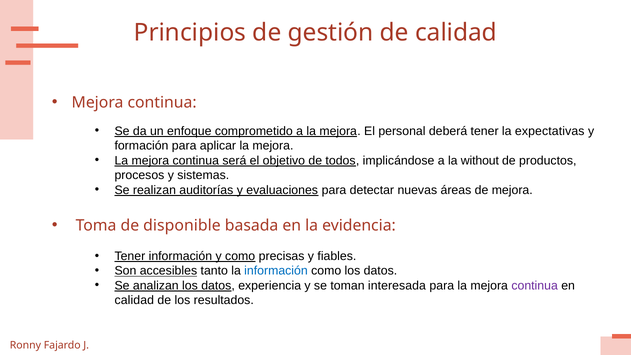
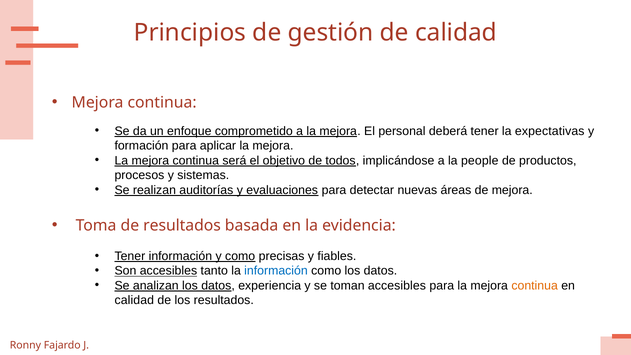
without: without -> people
de disponible: disponible -> resultados
toman interesada: interesada -> accesibles
continua at (535, 286) colour: purple -> orange
